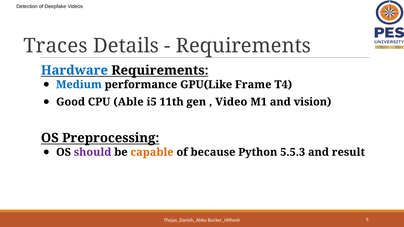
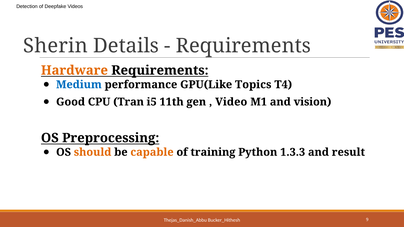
Traces: Traces -> Sherin
Hardware colour: blue -> orange
Frame: Frame -> Topics
Able: Able -> Tran
should colour: purple -> orange
because: because -> training
5.5.3: 5.5.3 -> 1.3.3
